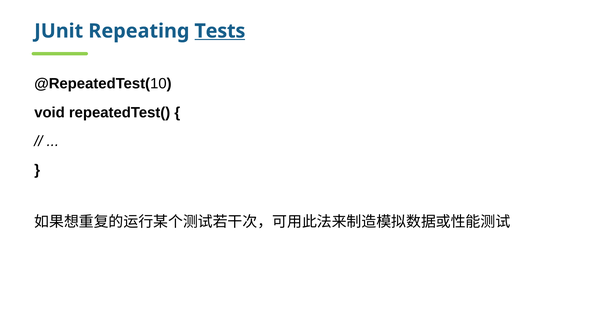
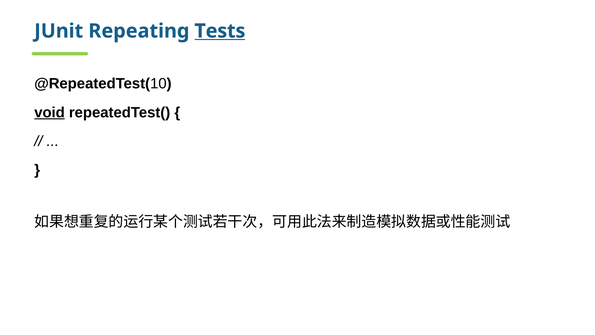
void underline: none -> present
